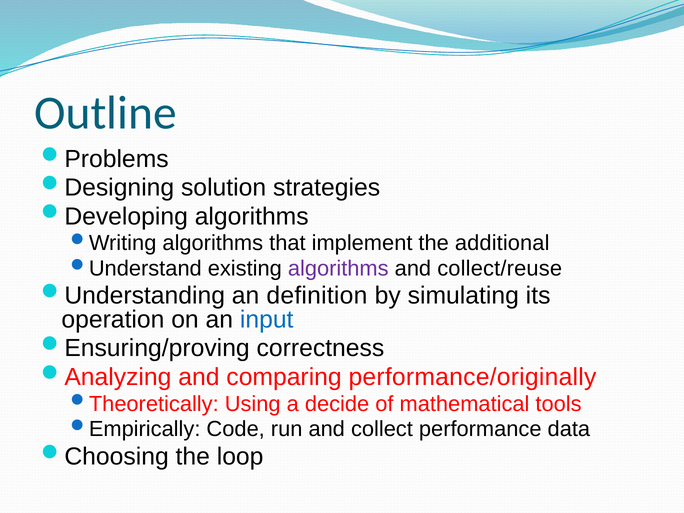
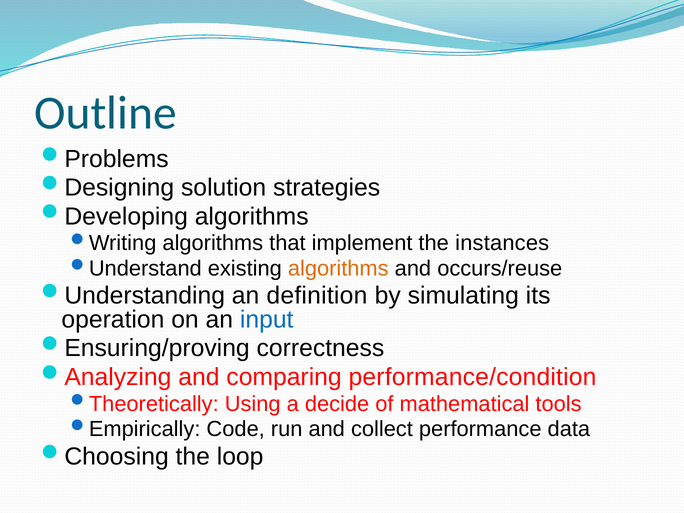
additional: additional -> instances
algorithms at (338, 269) colour: purple -> orange
collect/reuse: collect/reuse -> occurs/reuse
performance/originally: performance/originally -> performance/condition
